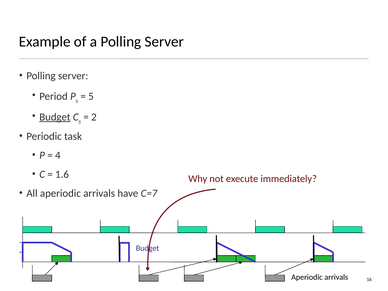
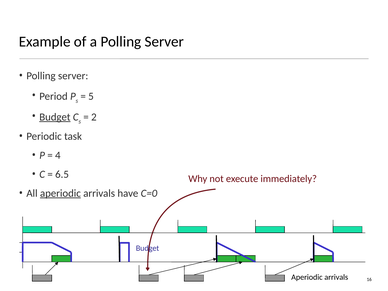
1.6: 1.6 -> 6.5
aperiodic at (60, 193) underline: none -> present
C=7: C=7 -> C=0
